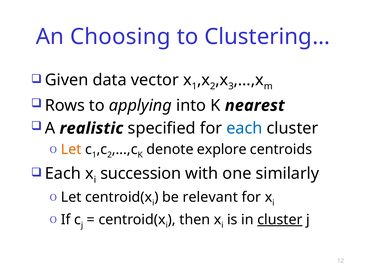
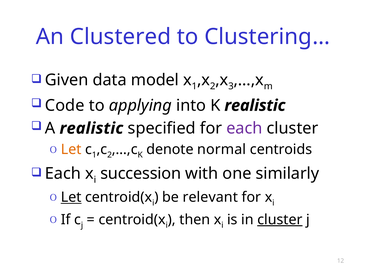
Choosing: Choosing -> Clustered
vector: vector -> model
Rows: Rows -> Code
K nearest: nearest -> realistic
each colour: blue -> purple
explore: explore -> normal
Let at (71, 197) underline: none -> present
